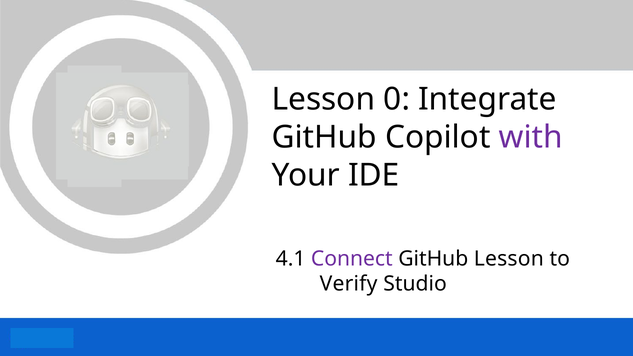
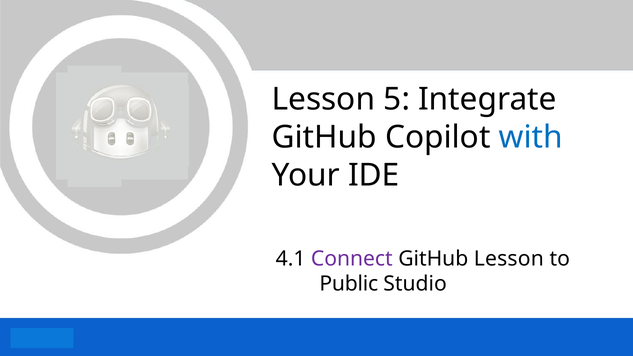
0: 0 -> 5
with colour: purple -> blue
Verify: Verify -> Public
